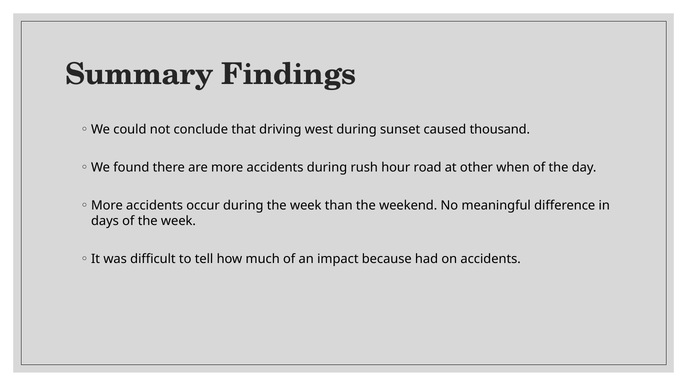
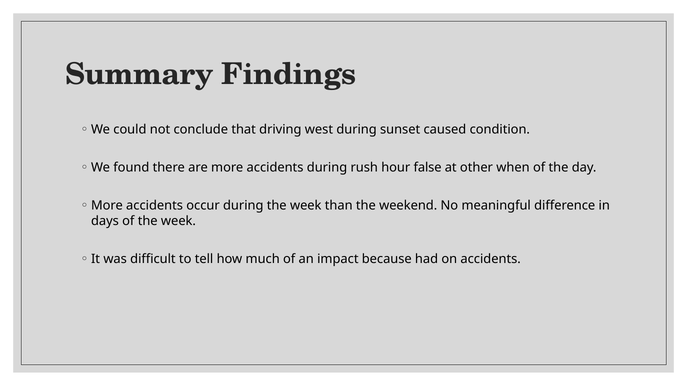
thousand: thousand -> condition
road: road -> false
